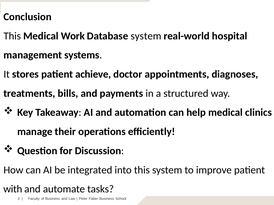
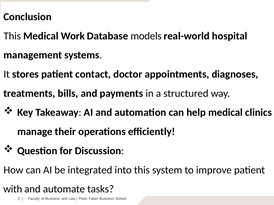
Database system: system -> models
achieve: achieve -> contact
